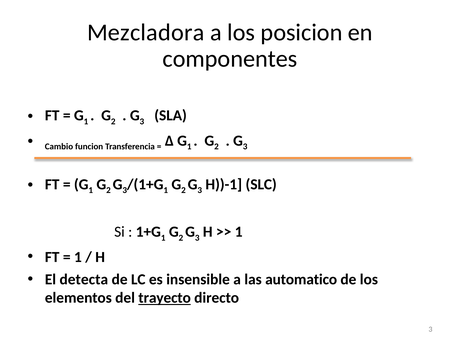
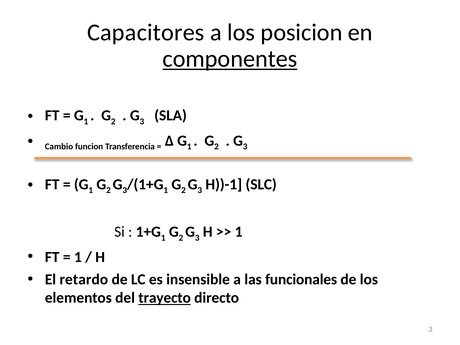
Mezcladora: Mezcladora -> Capacitores
componentes underline: none -> present
detecta: detecta -> retardo
automatico: automatico -> funcionales
